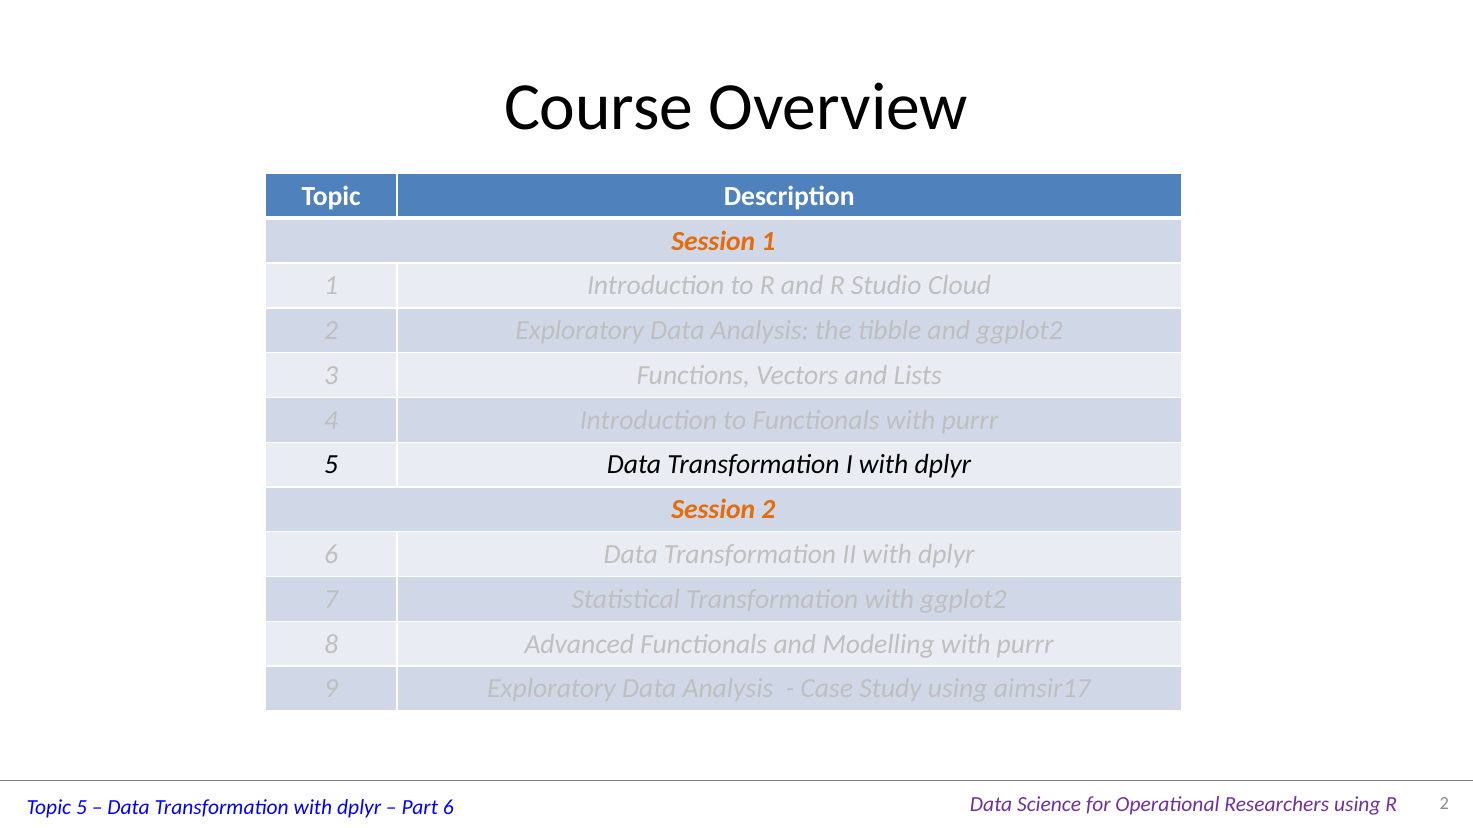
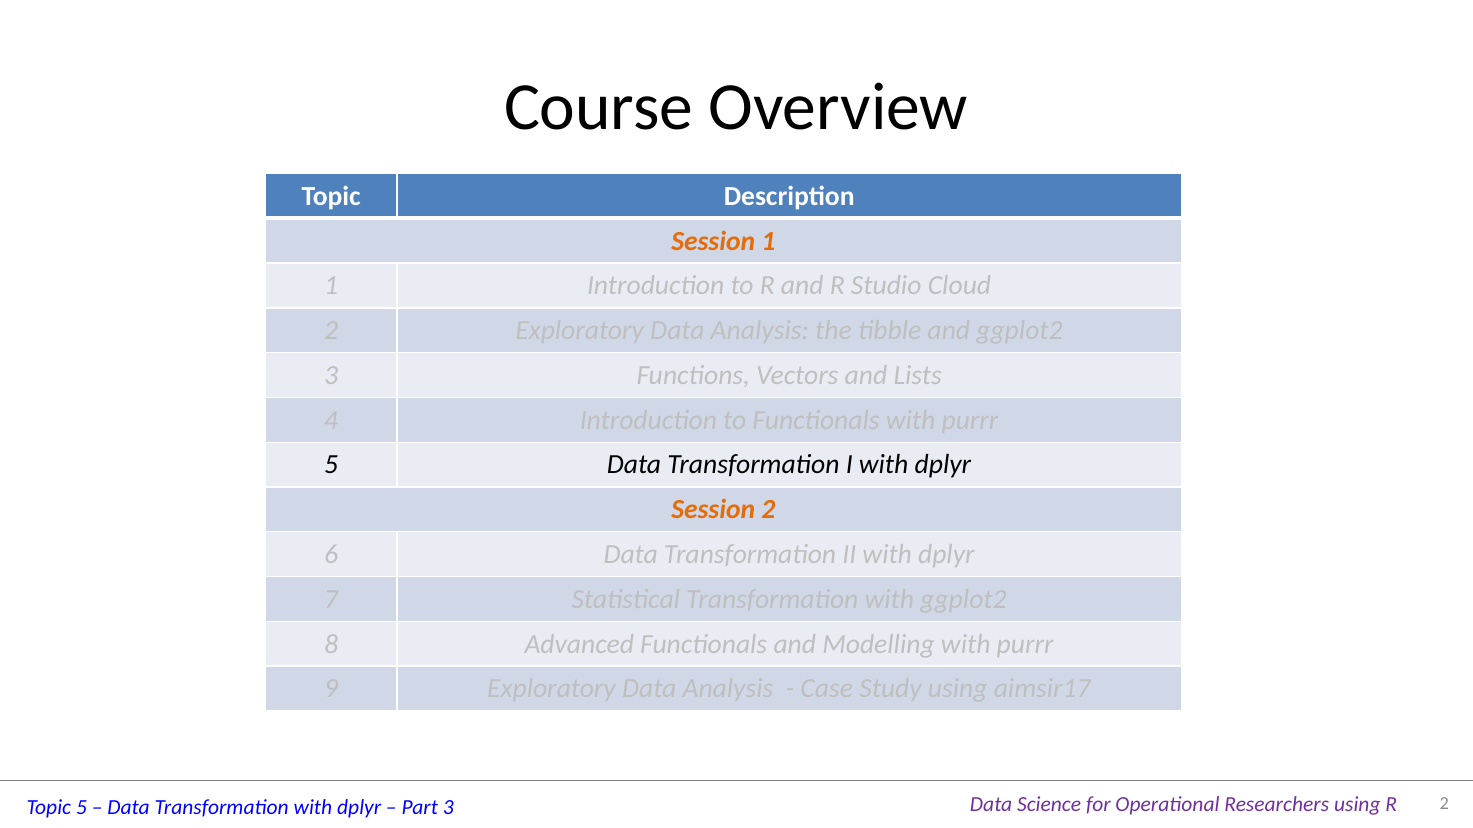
6 at (448, 808): 6 -> 3
